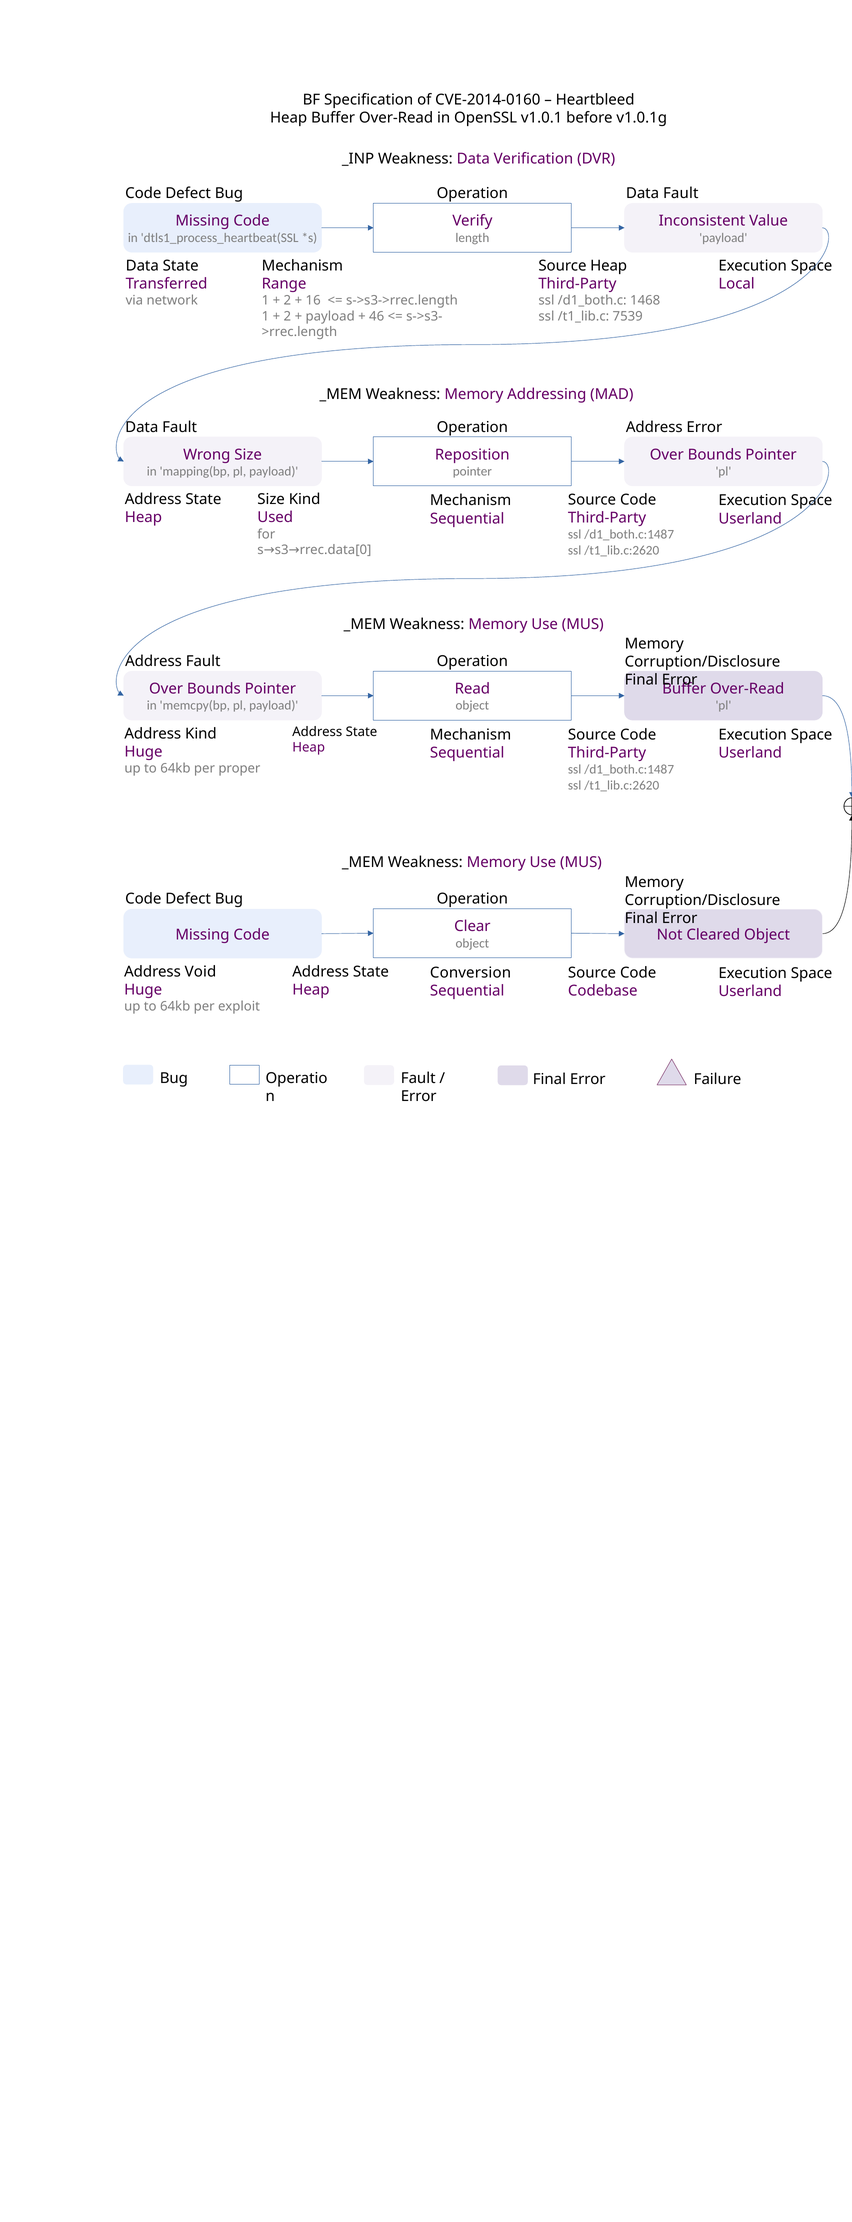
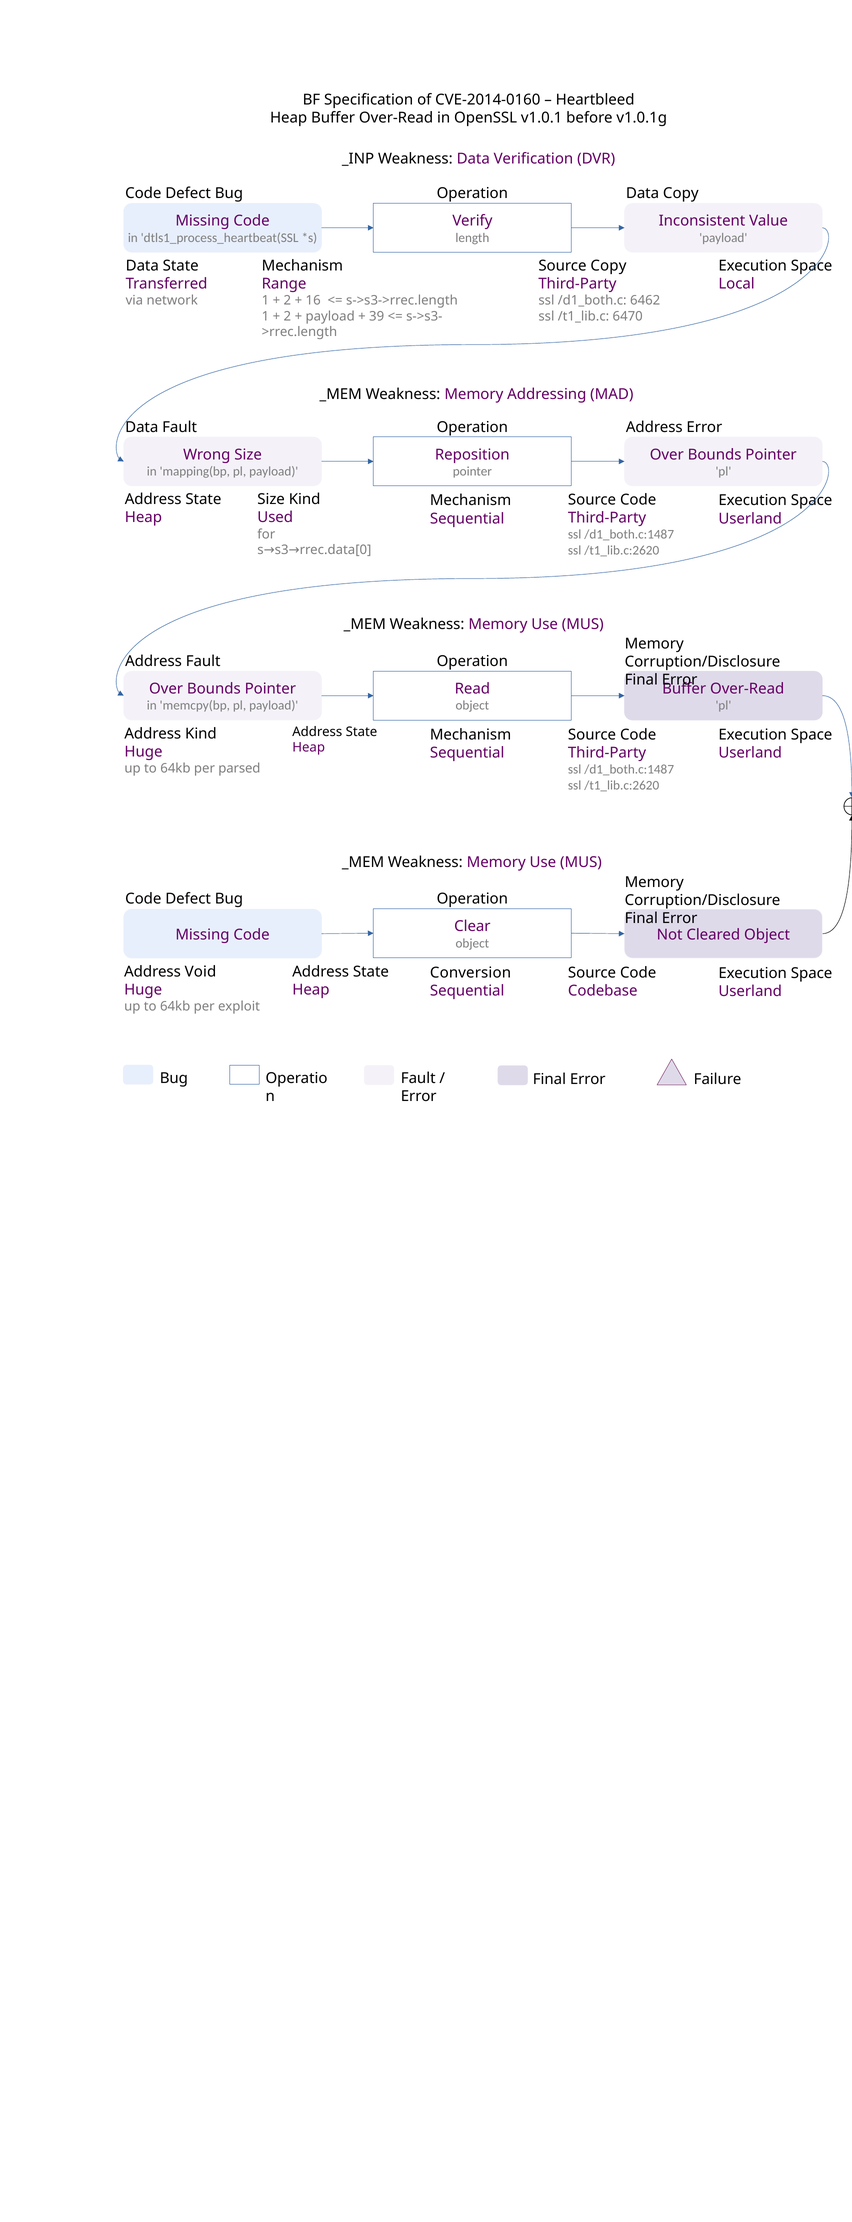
Operation Data Fault: Fault -> Copy
Source Heap: Heap -> Copy
1468: 1468 -> 6462
46: 46 -> 39
7539: 7539 -> 6470
proper: proper -> parsed
